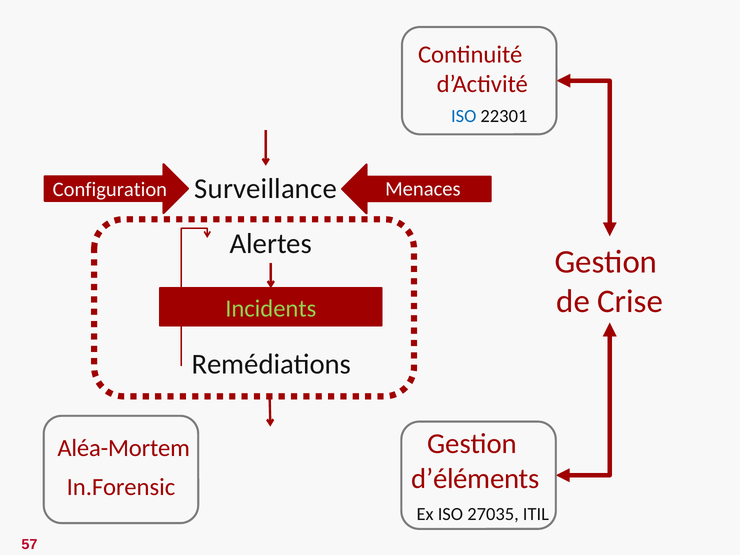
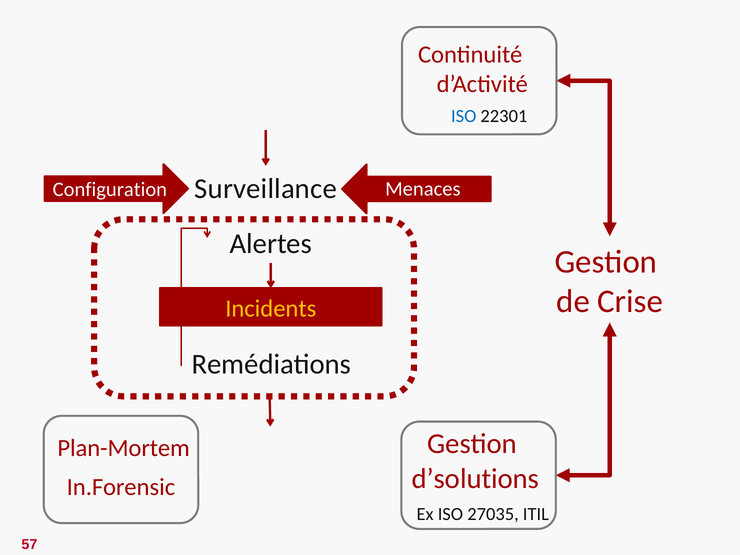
Incidents colour: light green -> yellow
Aléa-Mortem: Aléa-Mortem -> Plan-Mortem
d’éléments: d’éléments -> d’solutions
